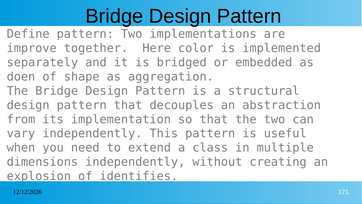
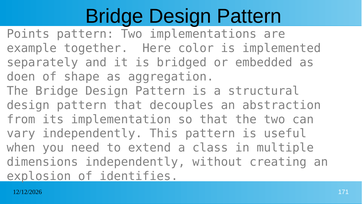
Define: Define -> Points
improve: improve -> example
